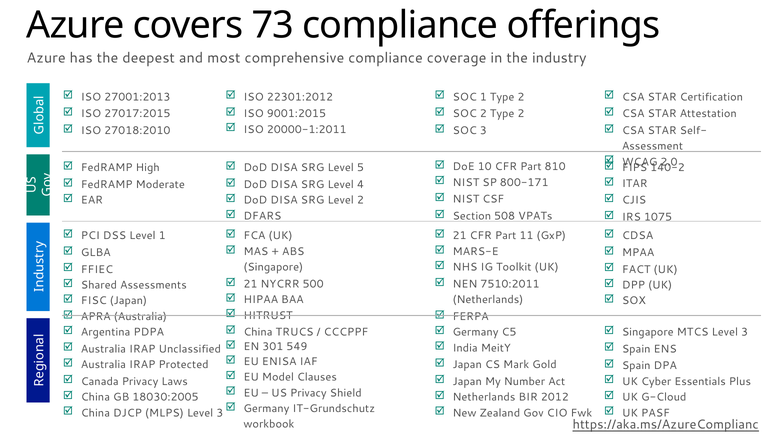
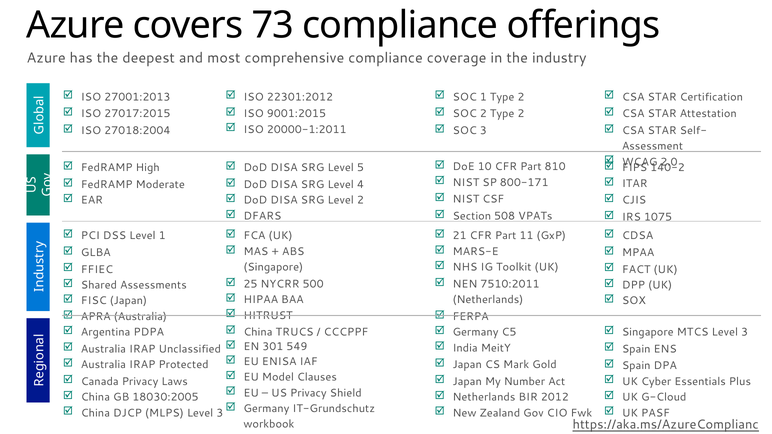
27018:2010: 27018:2010 -> 27018:2004
21 at (250, 284): 21 -> 25
